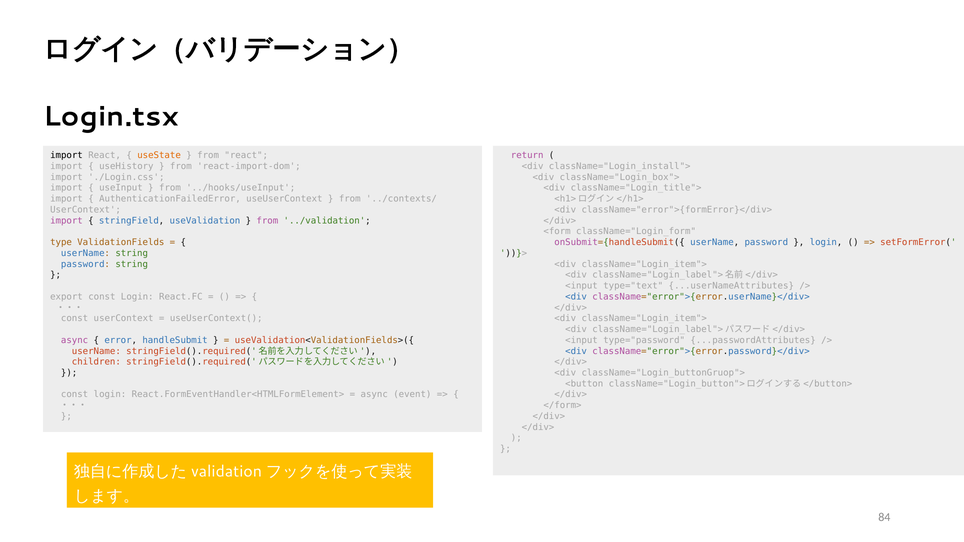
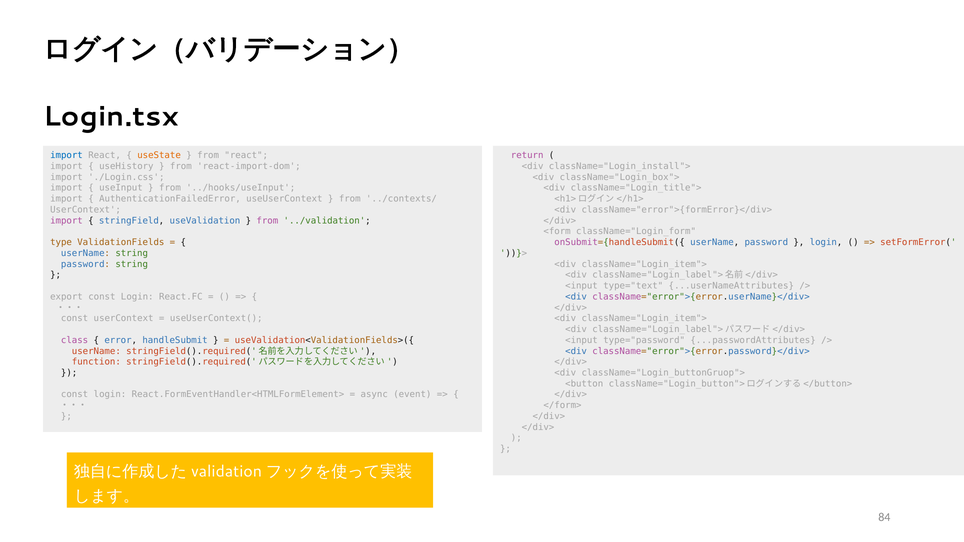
import at (66, 155) colour: black -> blue
async at (75, 340): async -> class
children: children -> function
